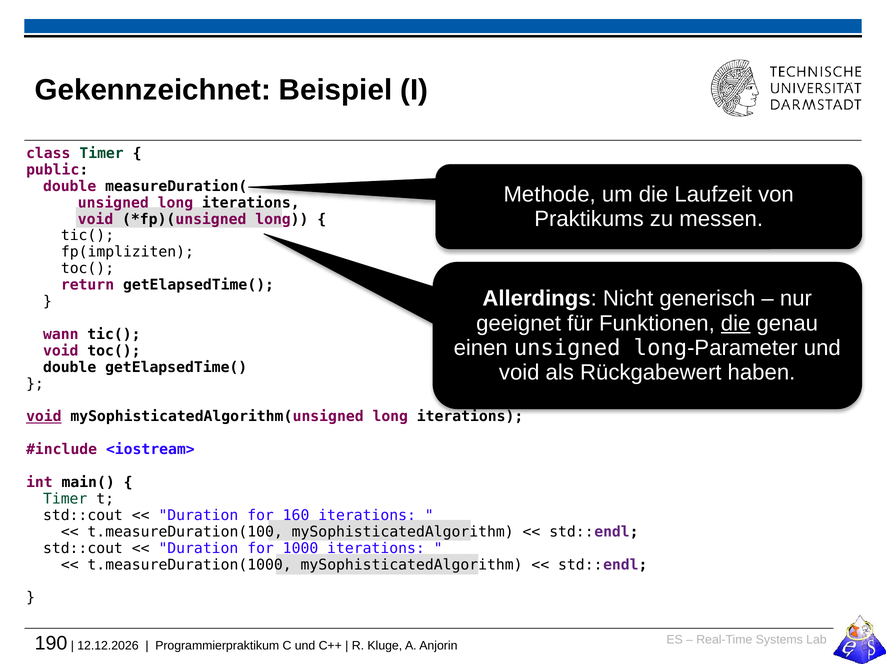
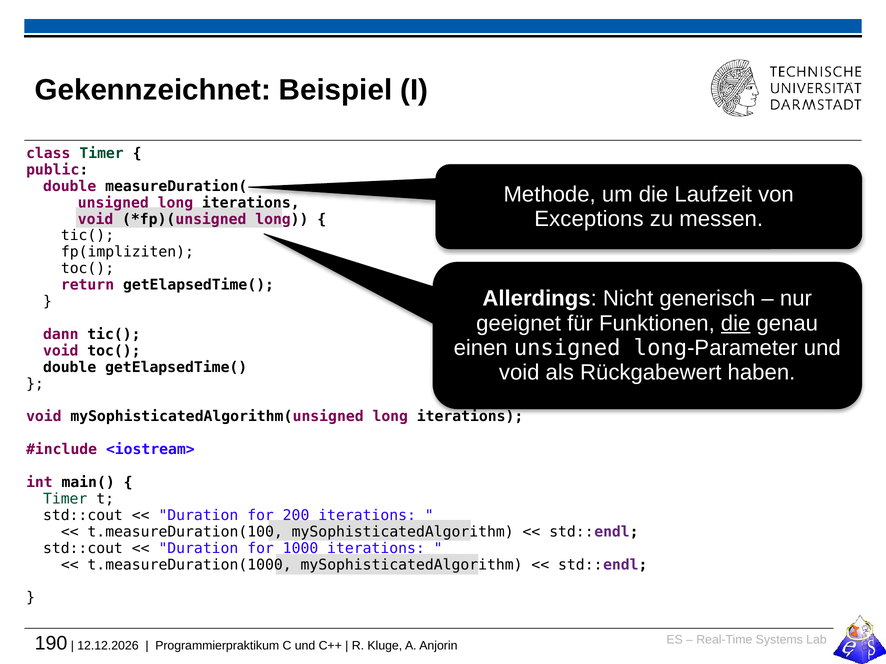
Praktikums: Praktikums -> Exceptions
wann: wann -> dann
void at (44, 417) underline: present -> none
160: 160 -> 200
